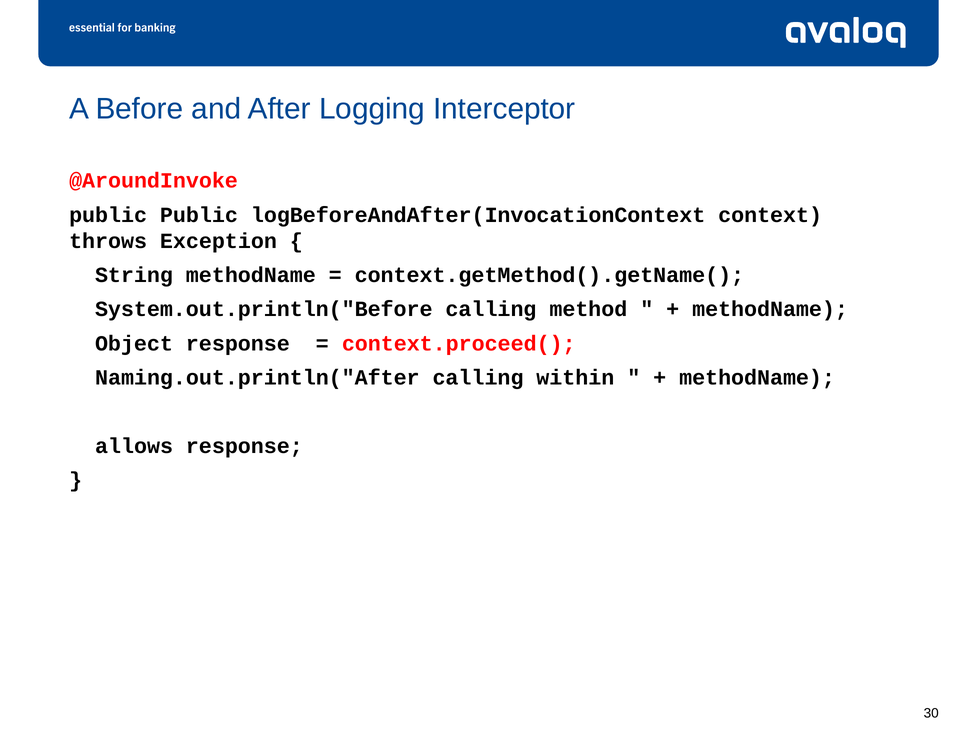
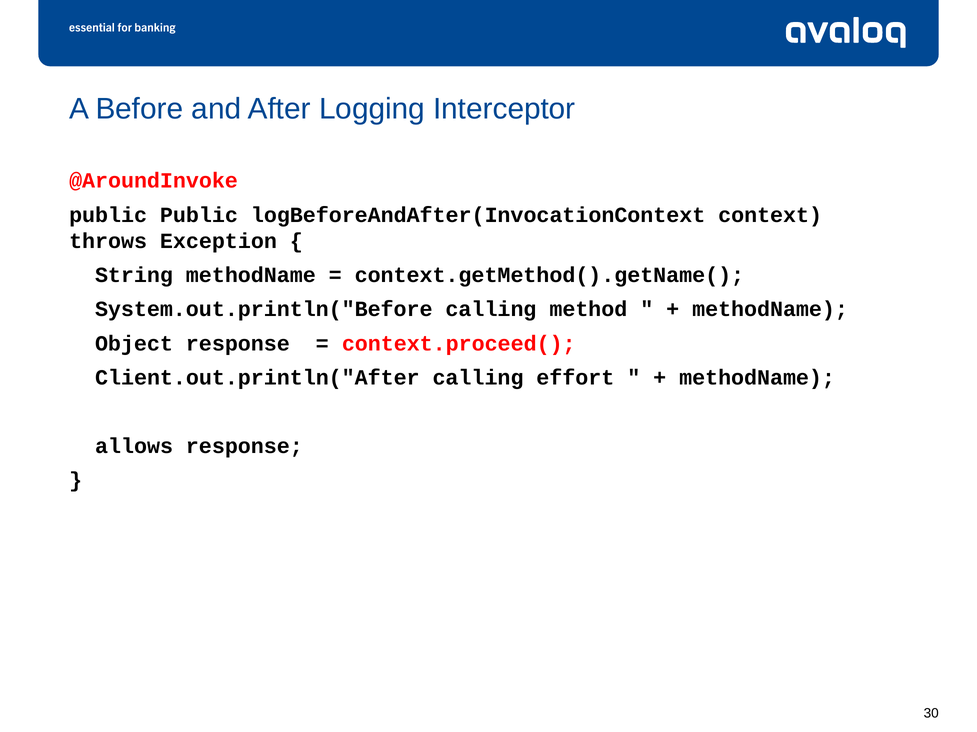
Naming.out.println("After: Naming.out.println("After -> Client.out.println("After
within: within -> effort
